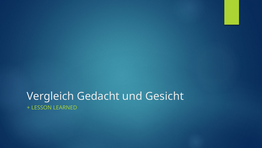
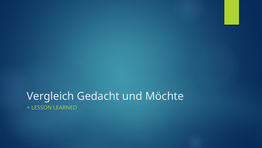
Gesicht: Gesicht -> Möchte
